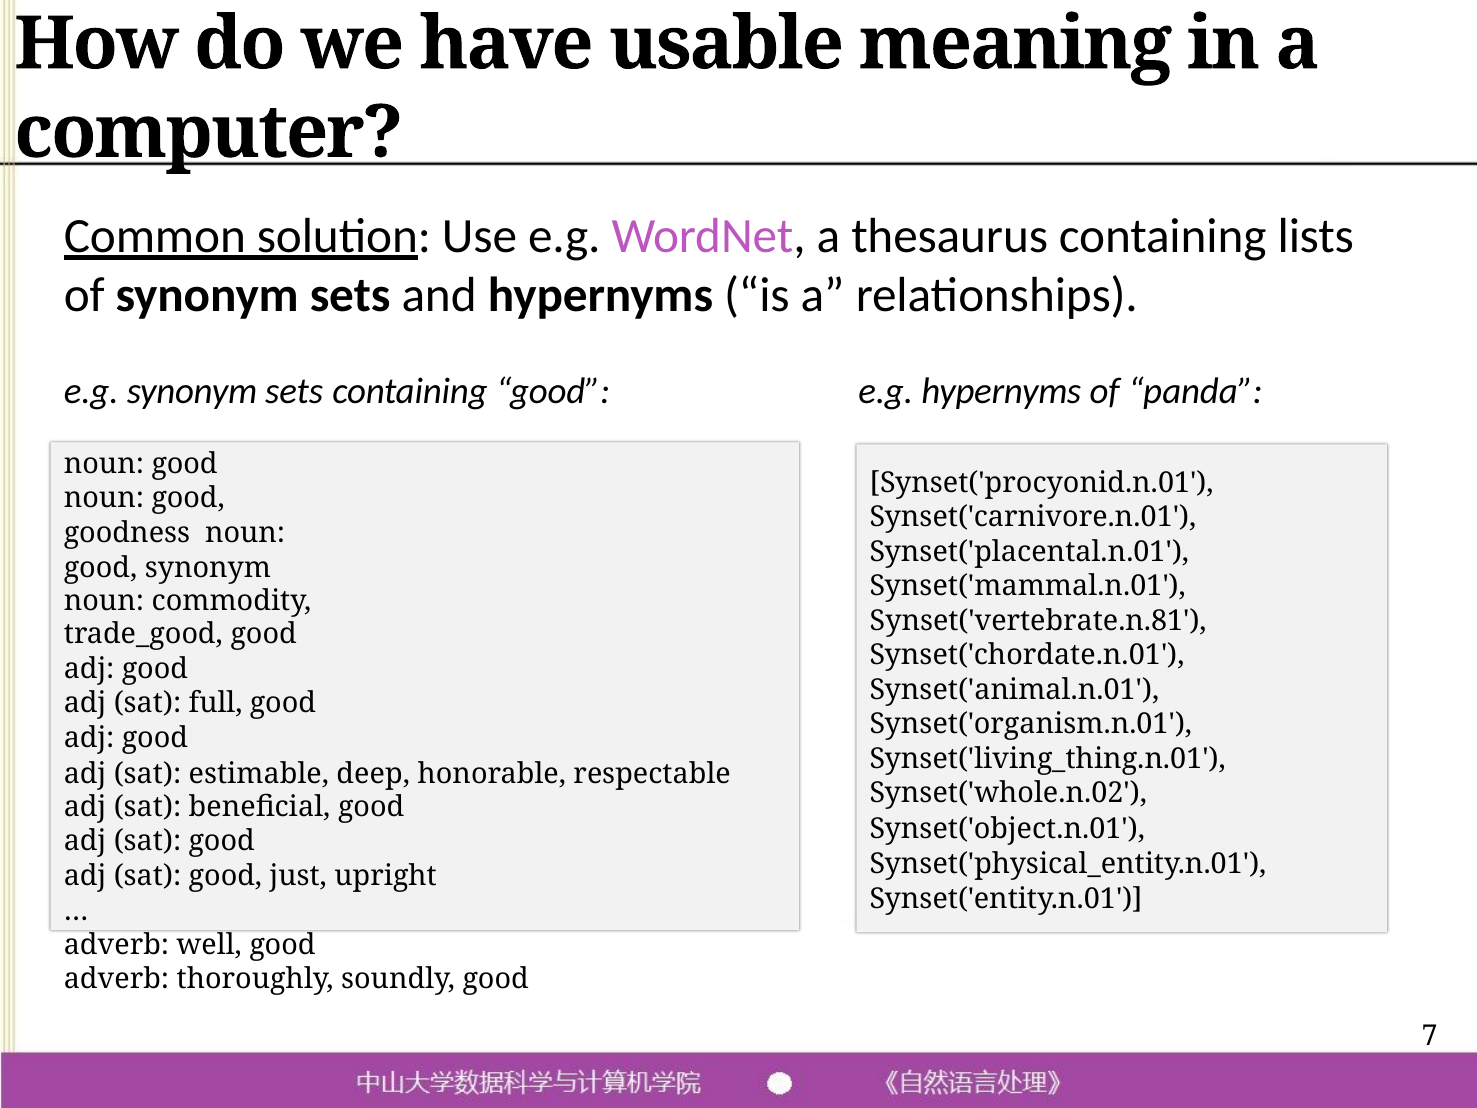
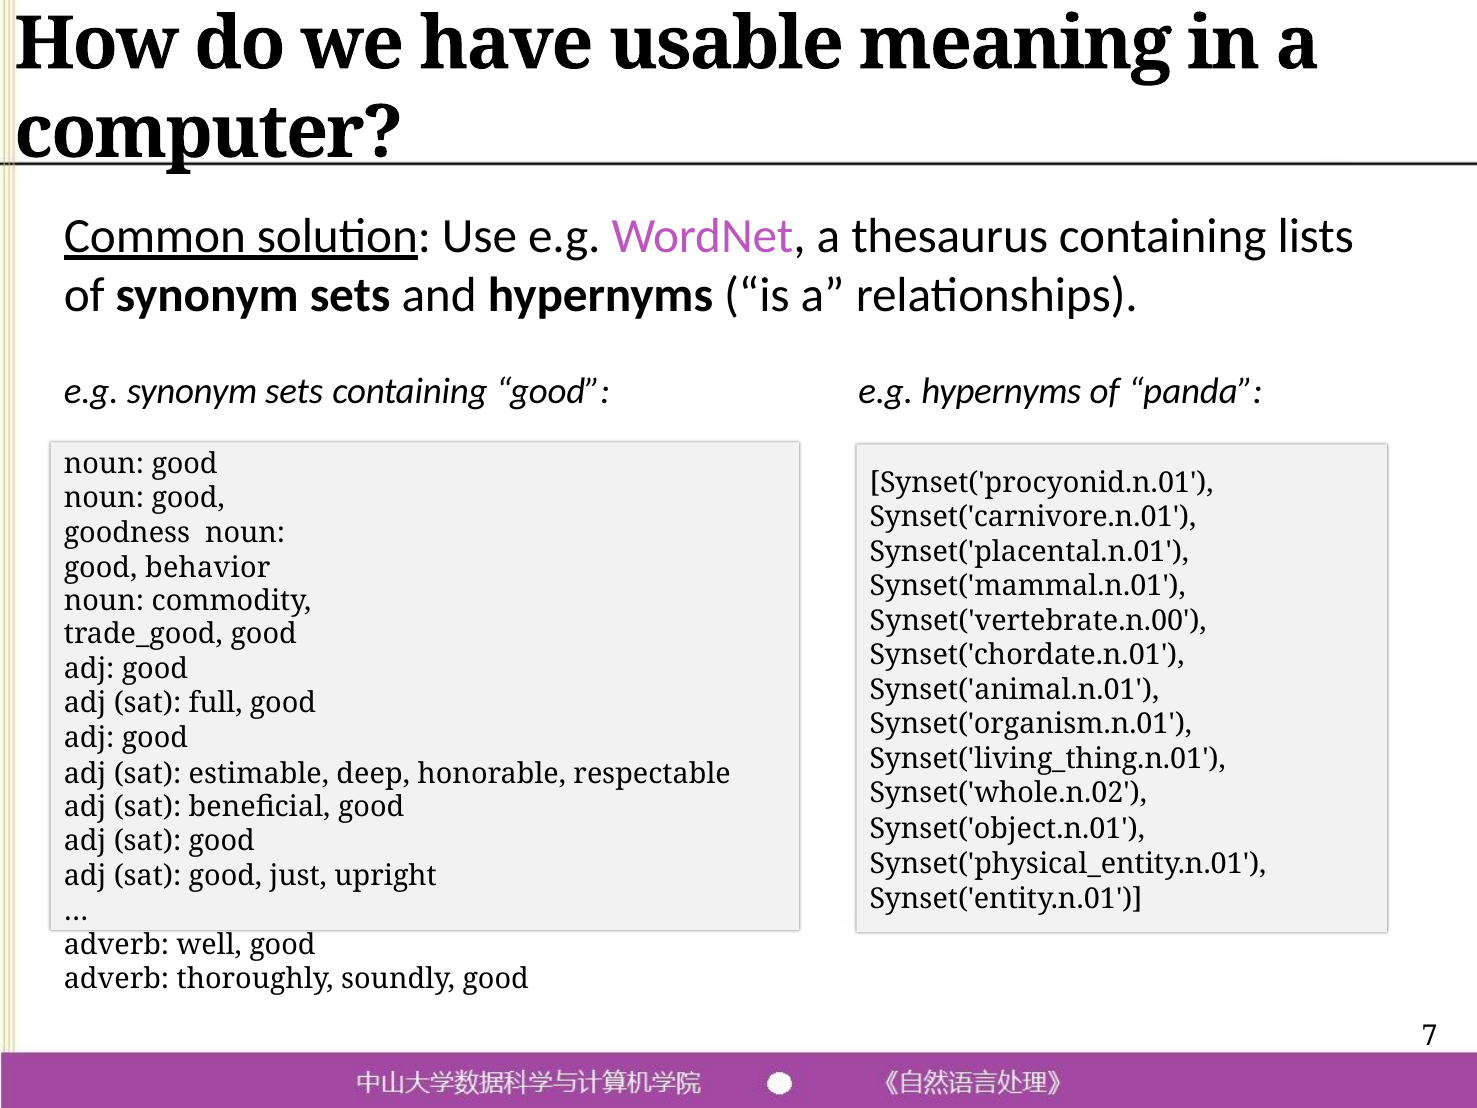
good synonym: synonym -> behavior
Synset('vertebrate.n.81: Synset('vertebrate.n.81 -> Synset('vertebrate.n.00
